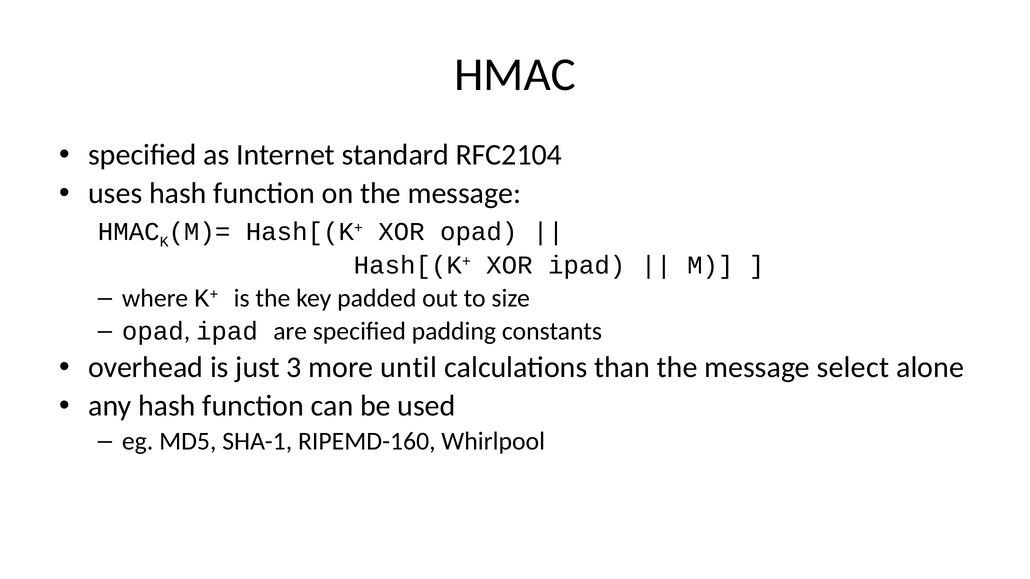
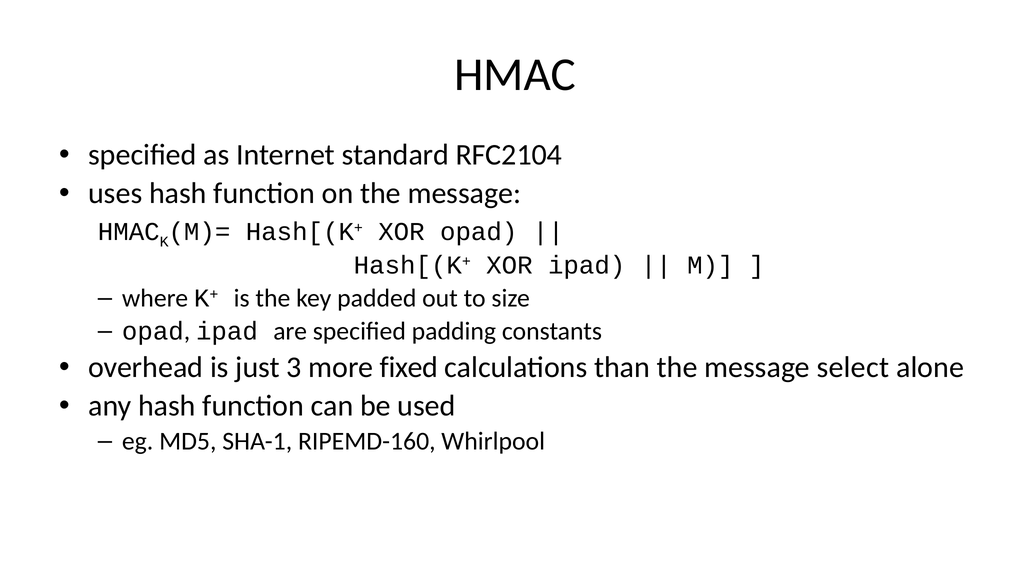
until: until -> fixed
